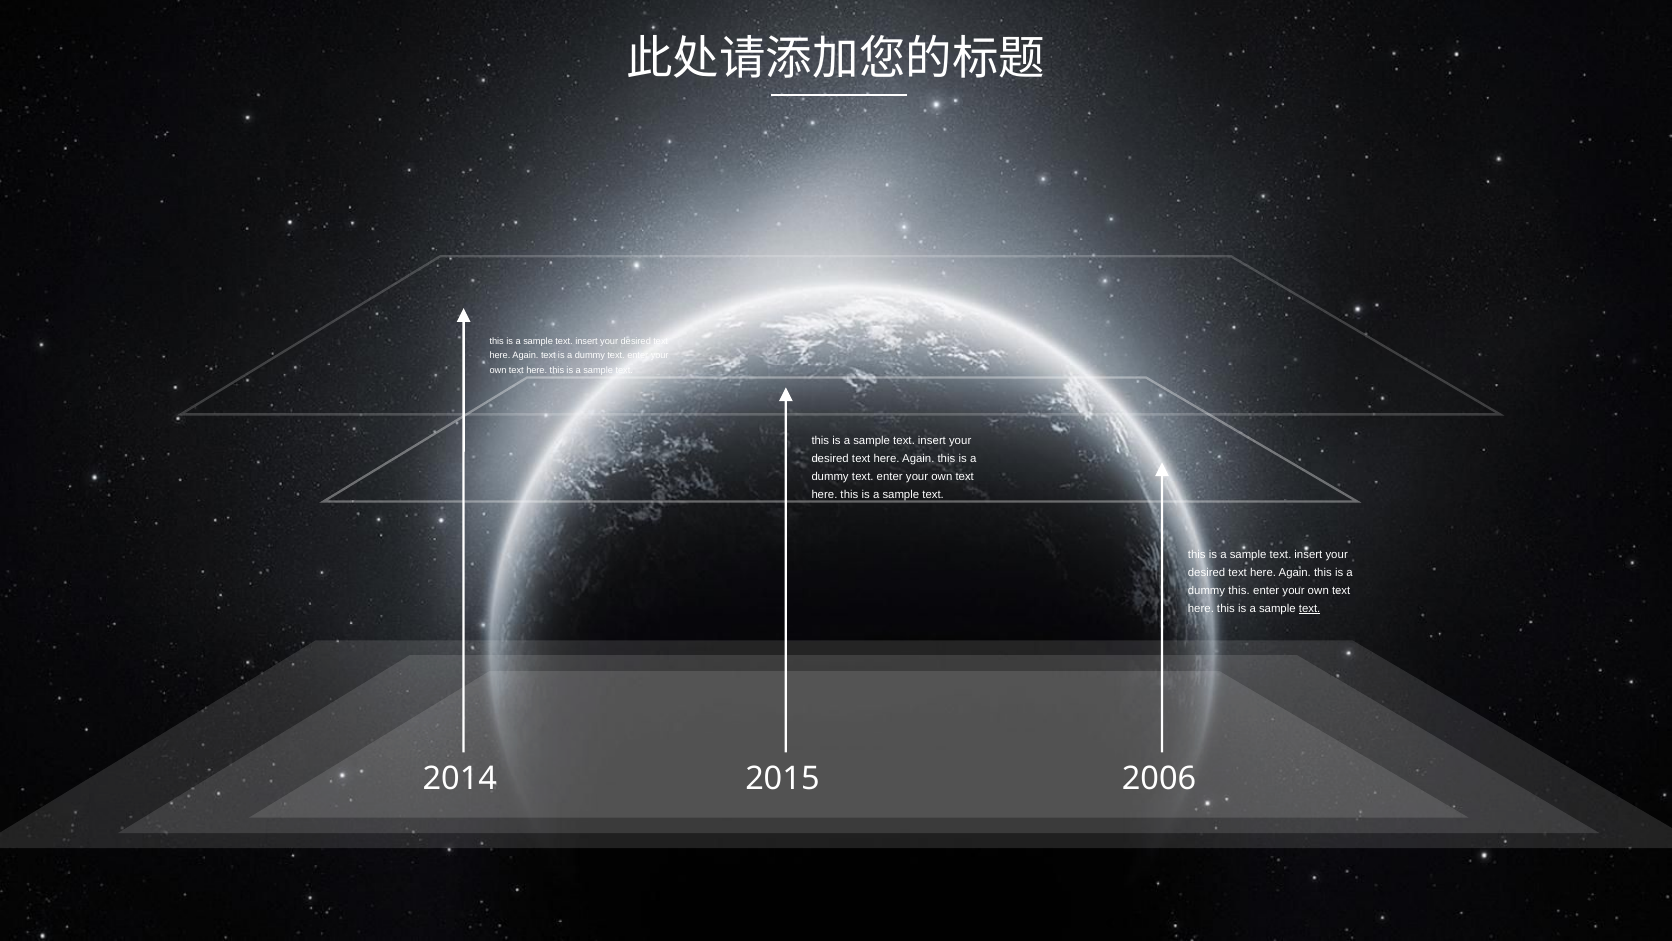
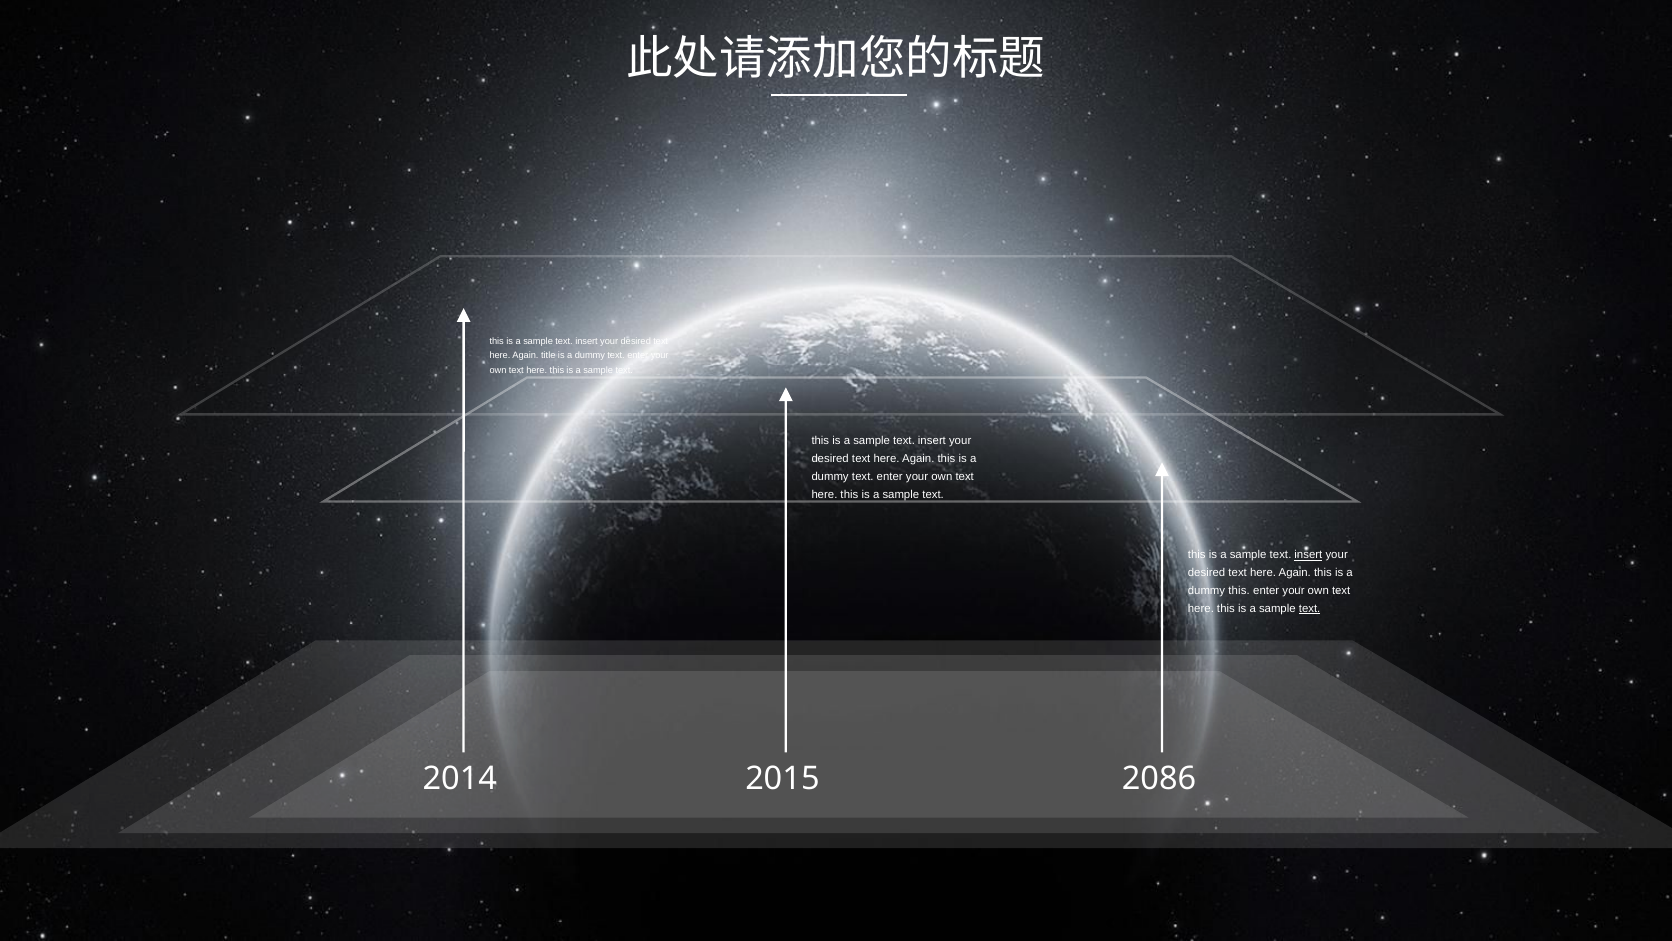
Again text: text -> title
insert at (1308, 555) underline: none -> present
2006: 2006 -> 2086
